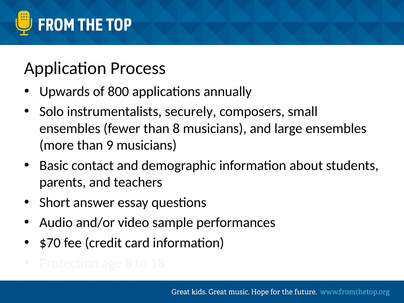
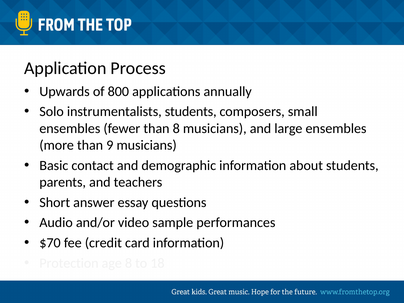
instrumentalists securely: securely -> students
